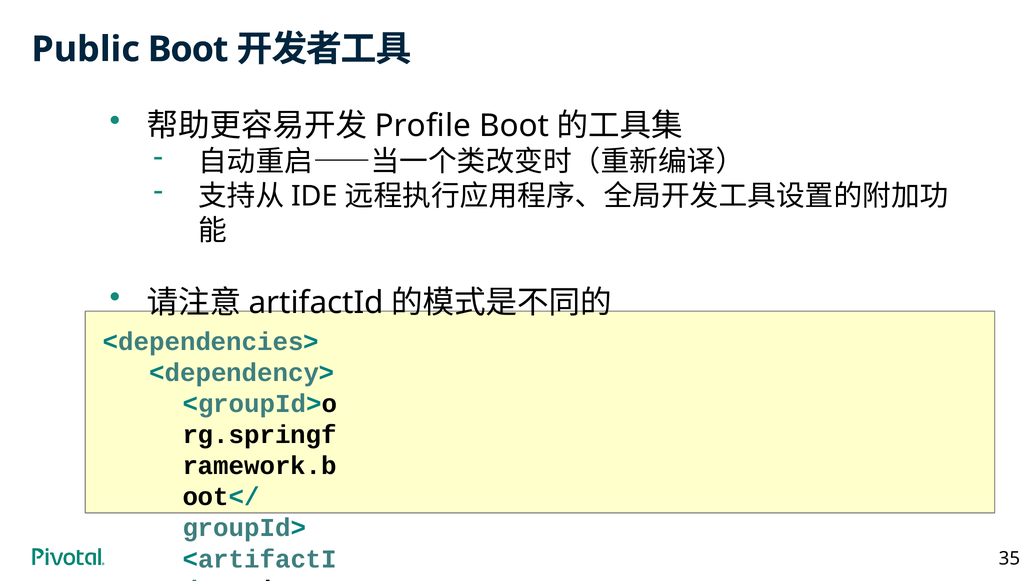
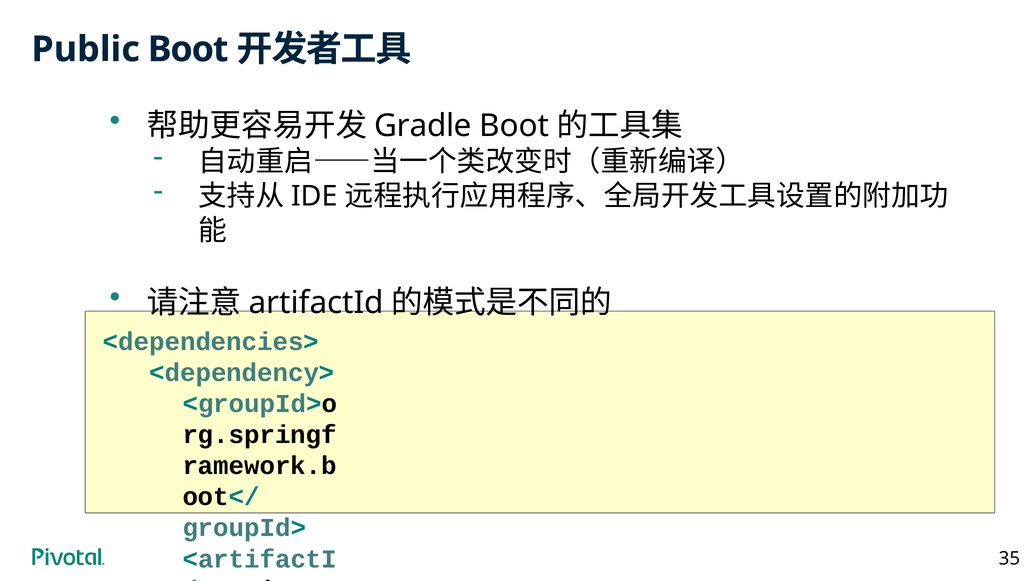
Profile: Profile -> Gradle
